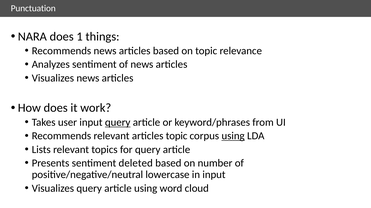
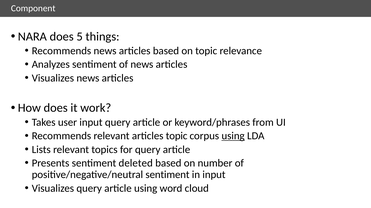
Punctuation: Punctuation -> Component
1: 1 -> 5
query at (118, 123) underline: present -> none
positive/negative/neutral lowercase: lowercase -> sentiment
